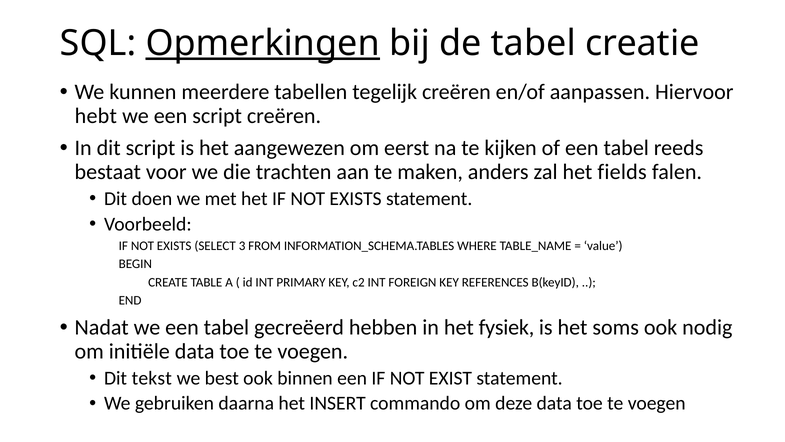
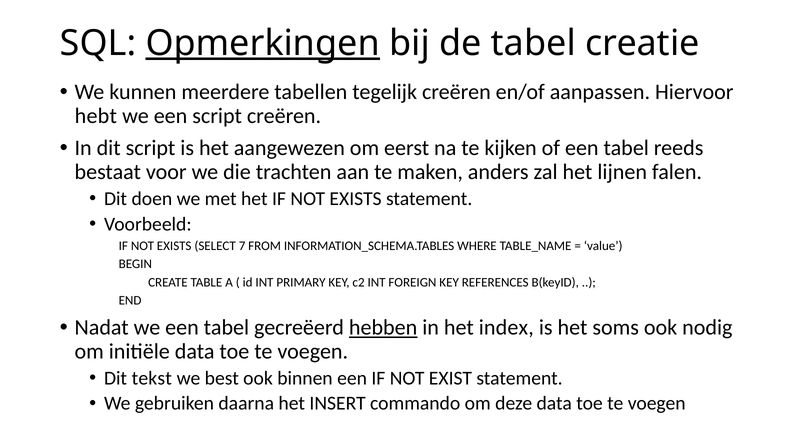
fields: fields -> lijnen
3: 3 -> 7
hebben underline: none -> present
fysiek: fysiek -> index
